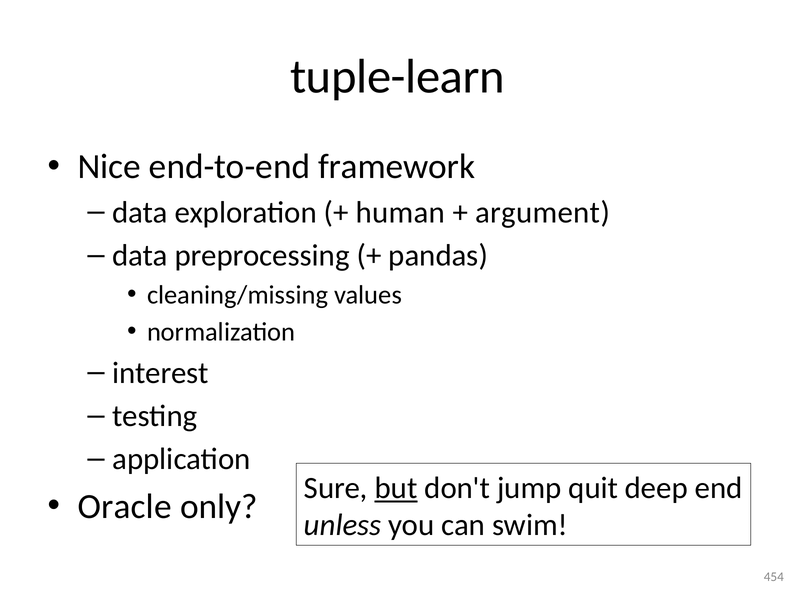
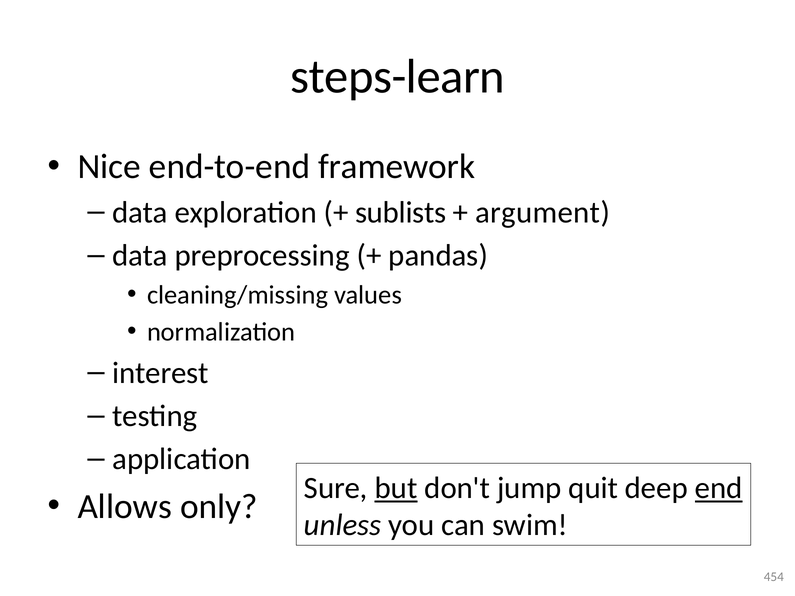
tuple-learn: tuple-learn -> steps-learn
human: human -> sublists
end underline: none -> present
Oracle: Oracle -> Allows
